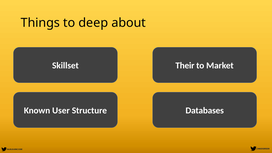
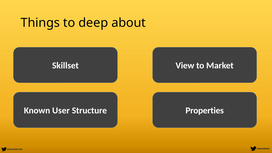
Their: Their -> View
Databases: Databases -> Properties
